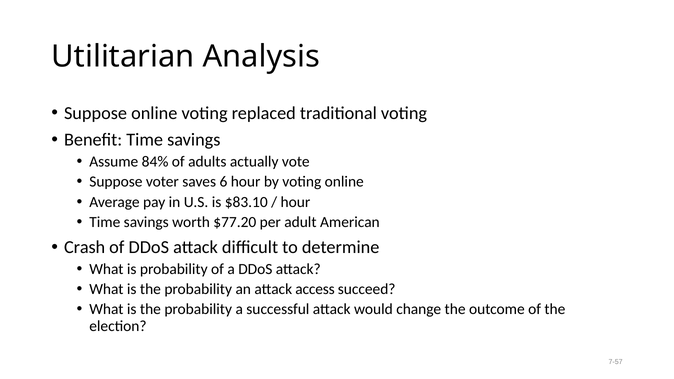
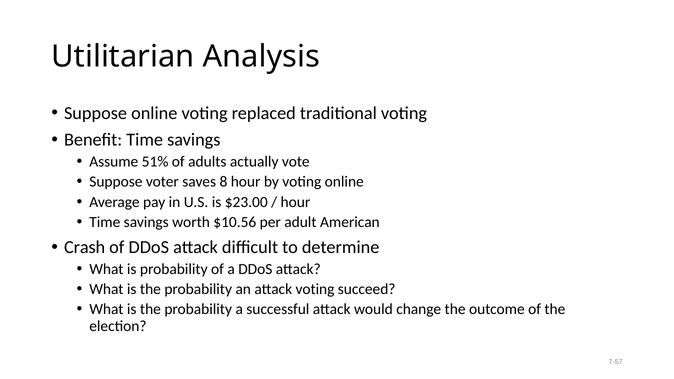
84%: 84% -> 51%
6: 6 -> 8
$83.10: $83.10 -> $23.00
$77.20: $77.20 -> $10.56
attack access: access -> voting
